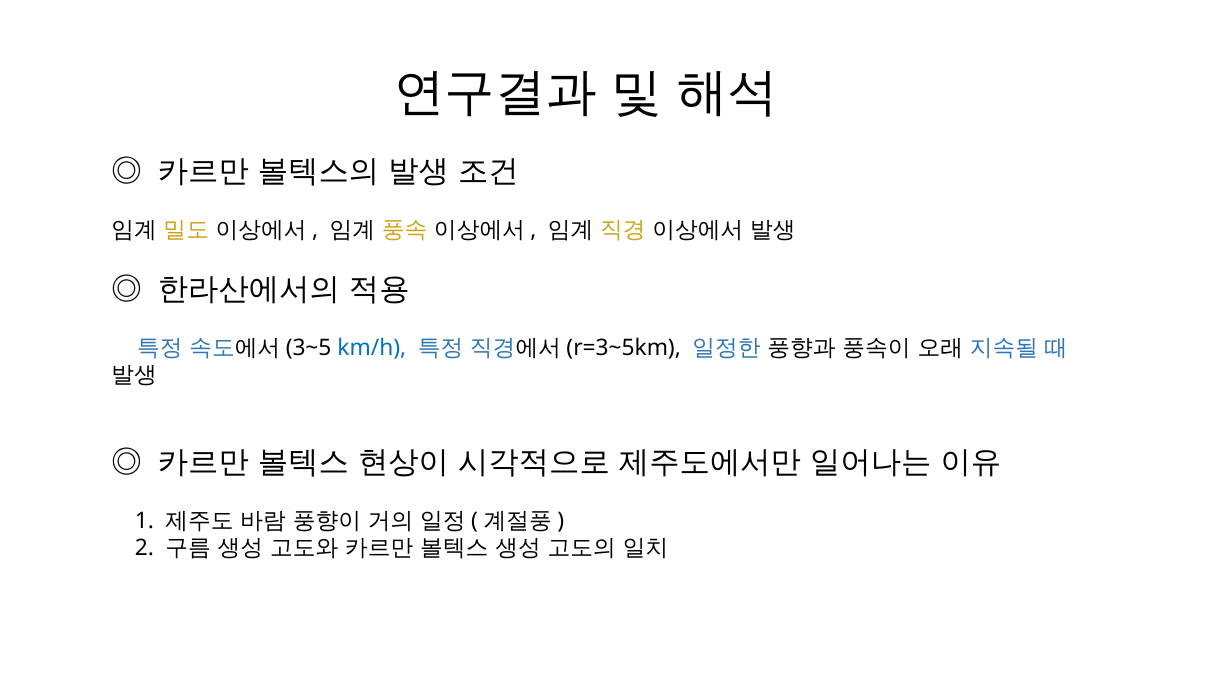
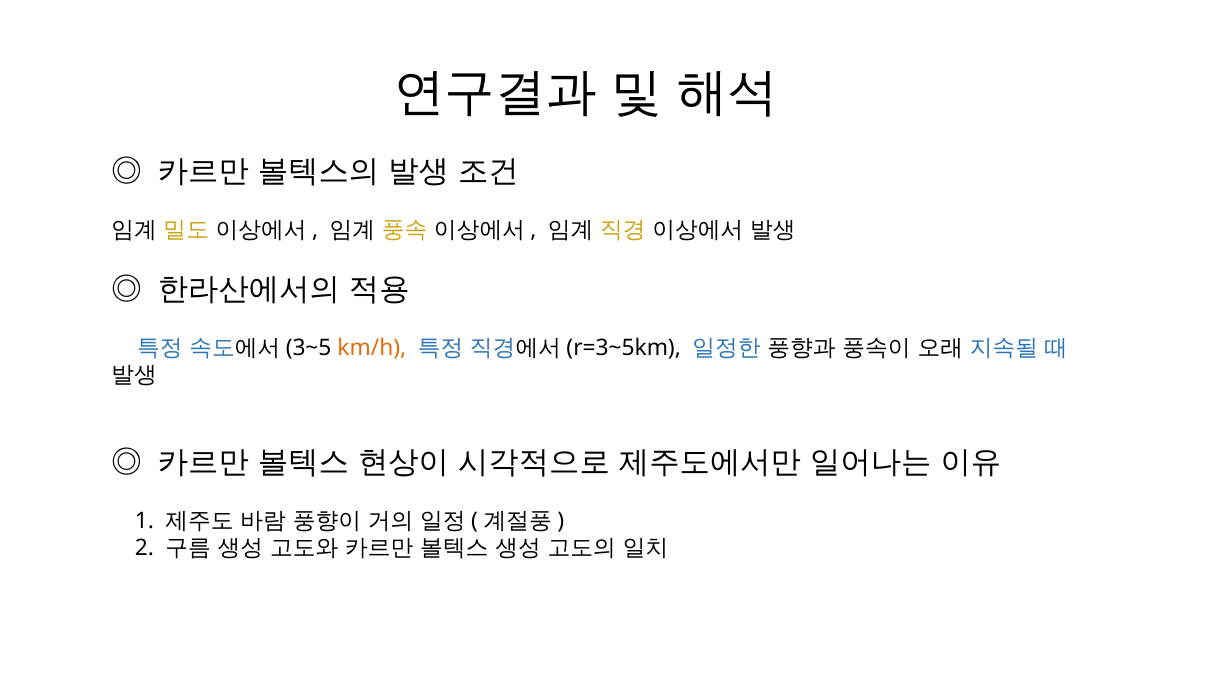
km/h colour: blue -> orange
